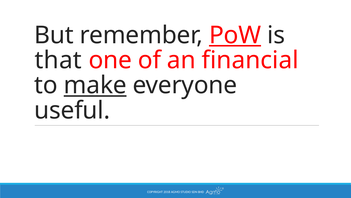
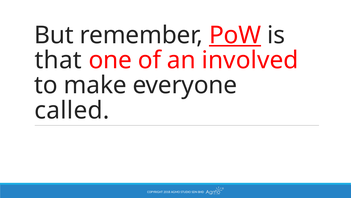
financial: financial -> involved
make underline: present -> none
useful: useful -> called
